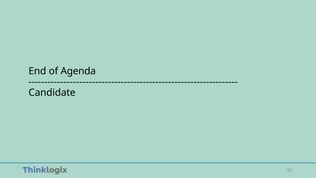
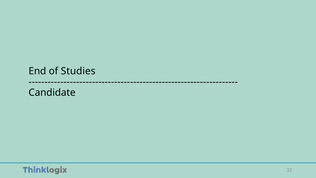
Agenda: Agenda -> Studies
